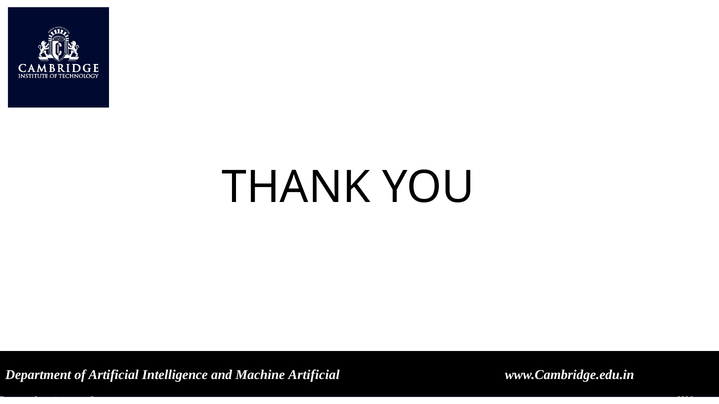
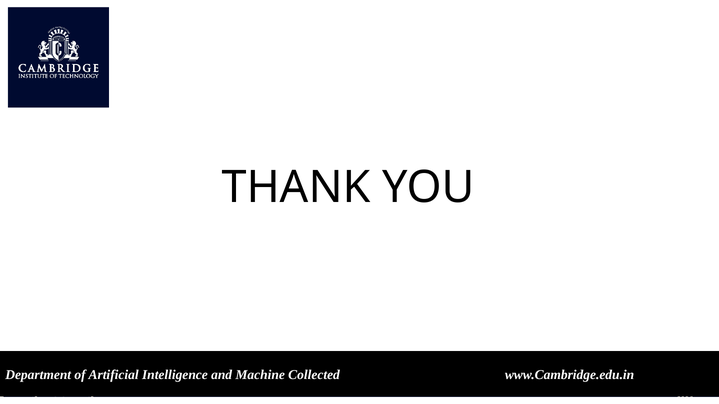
Artificial at (314, 375): Artificial -> Collected
